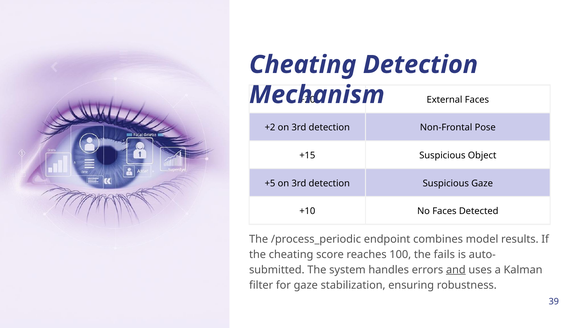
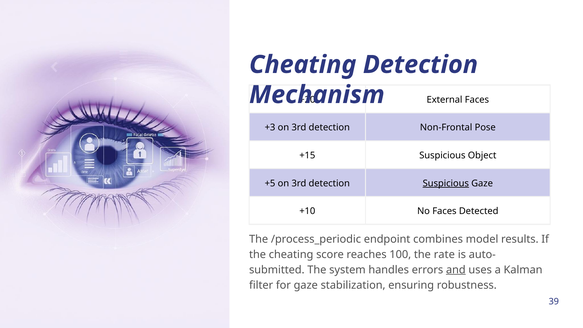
+2: +2 -> +3
Suspicious at (446, 183) underline: none -> present
fails: fails -> rate
